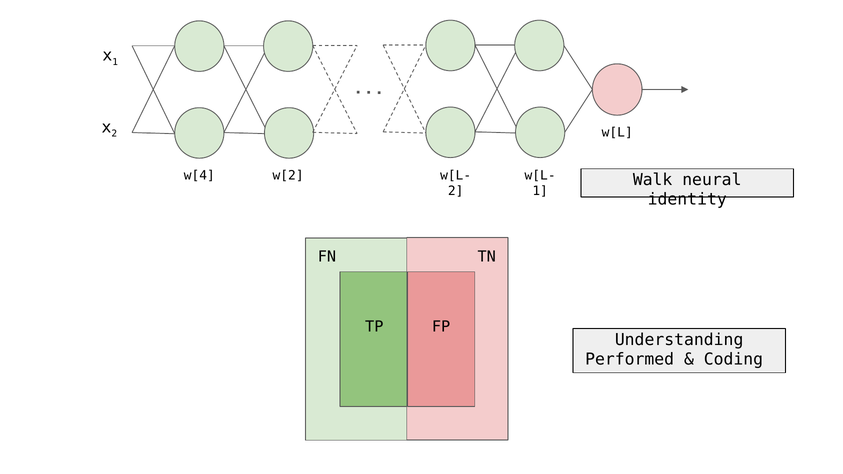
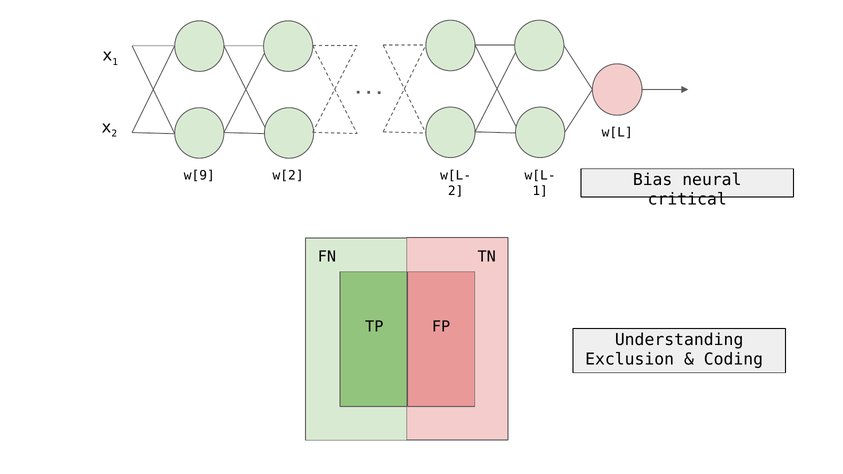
w[4: w[4 -> w[9
Walk: Walk -> Bias
identity: identity -> critical
Performed: Performed -> Exclusion
